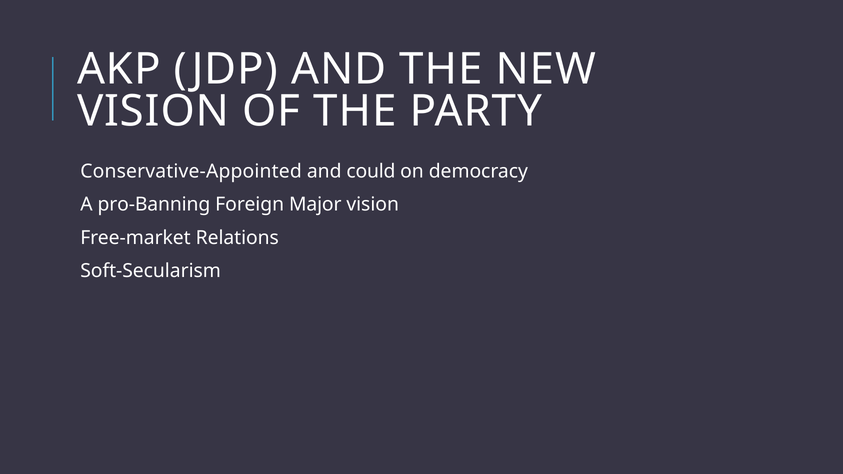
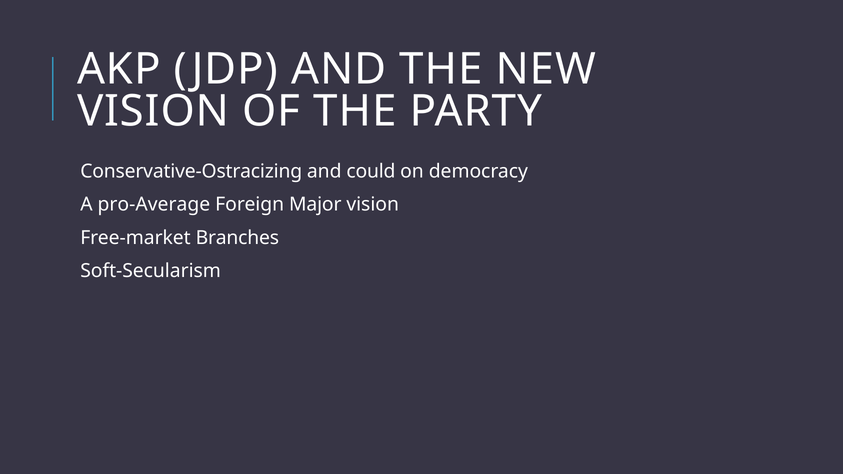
Conservative-Appointed: Conservative-Appointed -> Conservative-Ostracizing
pro-Banning: pro-Banning -> pro-Average
Relations: Relations -> Branches
